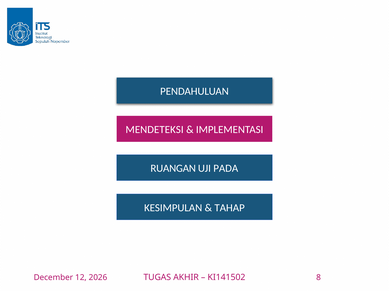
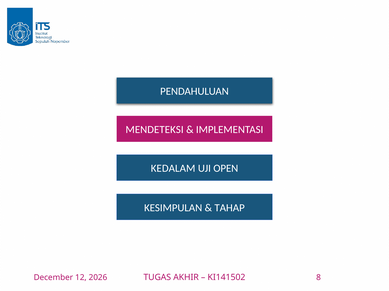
RUANGAN: RUANGAN -> KEDALAM
PADA: PADA -> OPEN
